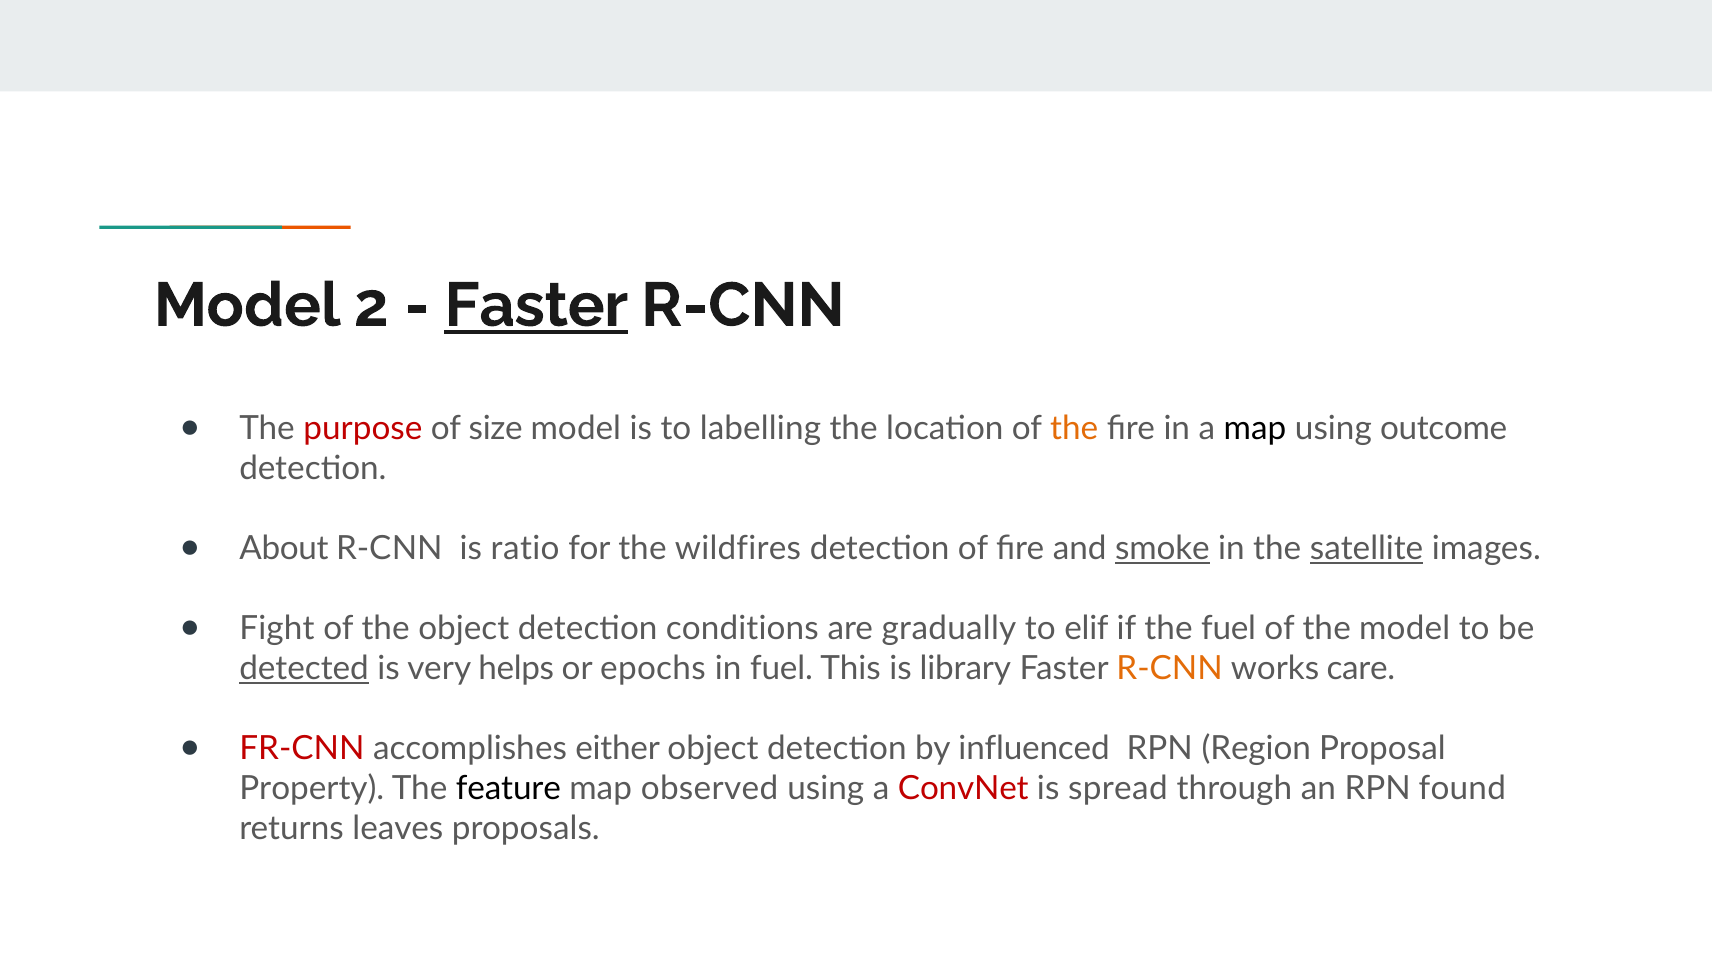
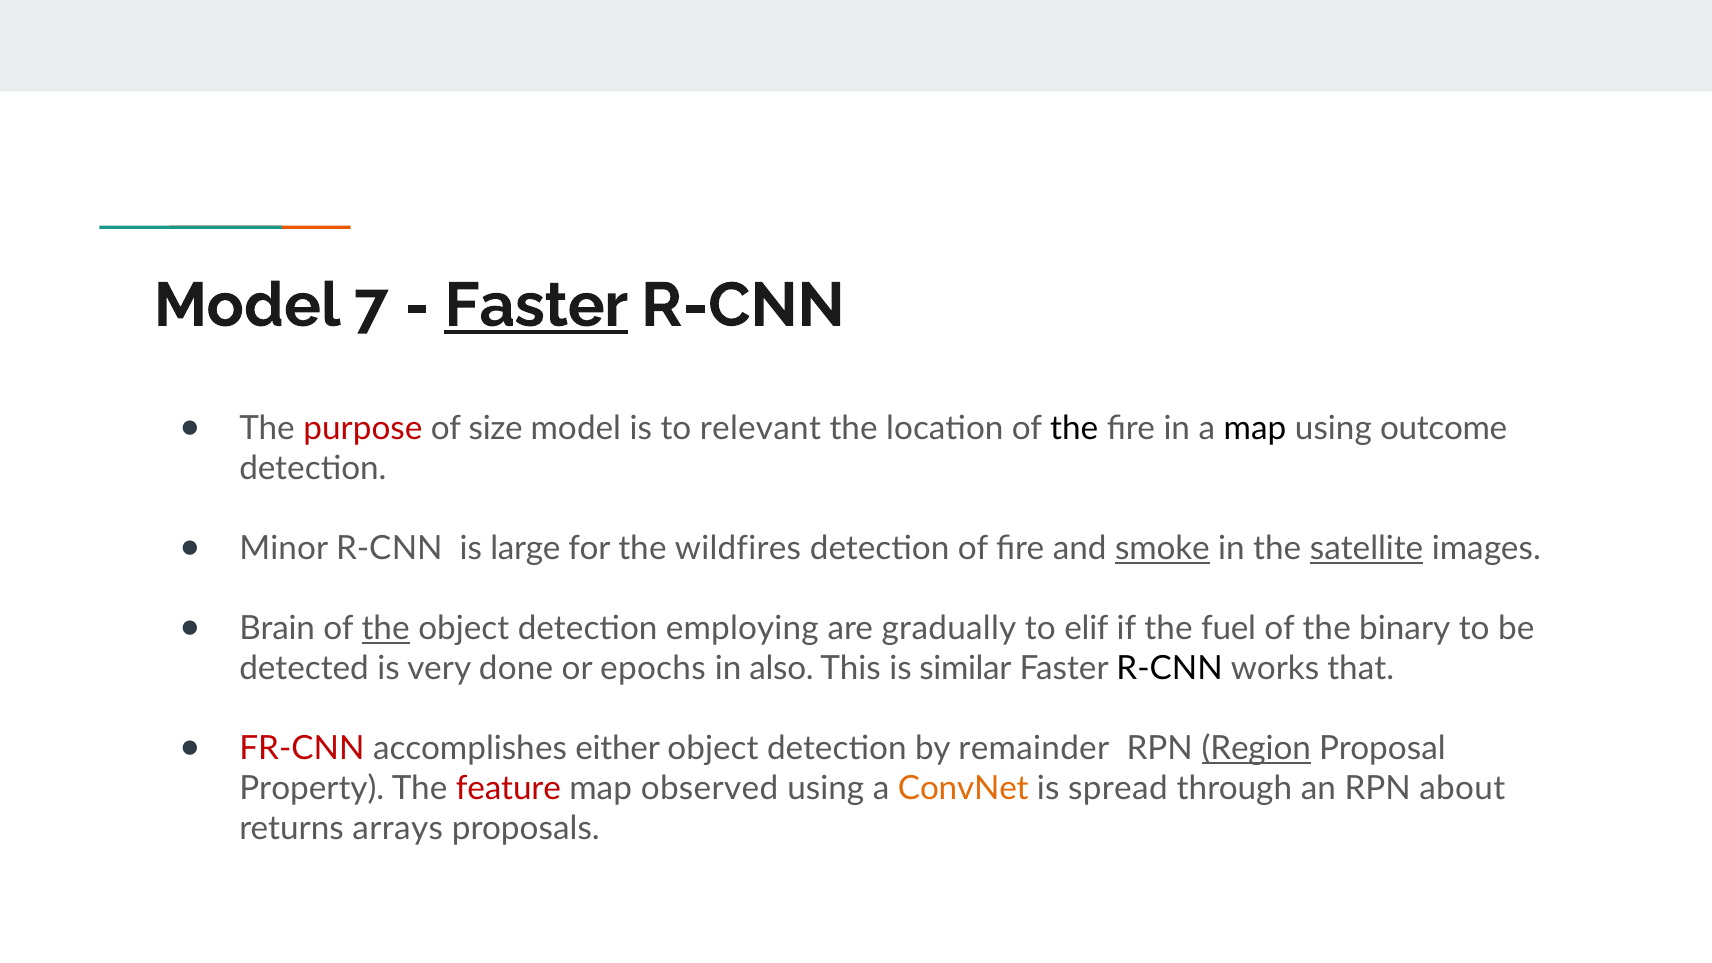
2: 2 -> 7
labelling: labelling -> relevant
the at (1074, 429) colour: orange -> black
About: About -> Minor
ratio: ratio -> large
Fight: Fight -> Brain
the at (386, 629) underline: none -> present
conditions: conditions -> employing
the model: model -> binary
detected underline: present -> none
helps: helps -> done
in fuel: fuel -> also
library: library -> similar
R-CNN at (1170, 668) colour: orange -> black
care: care -> that
influenced: influenced -> remainder
Region underline: none -> present
feature colour: black -> red
ConvNet colour: red -> orange
found: found -> about
leaves: leaves -> arrays
